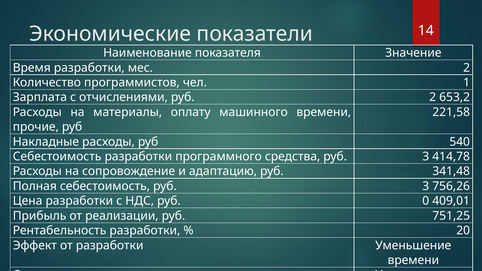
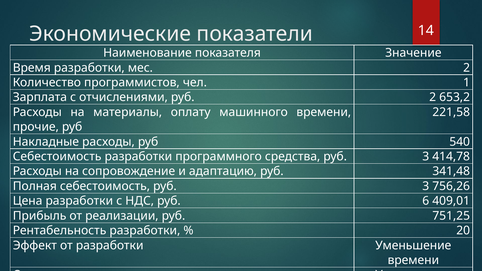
0: 0 -> 6
